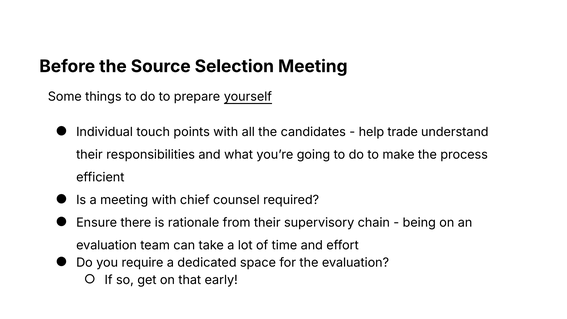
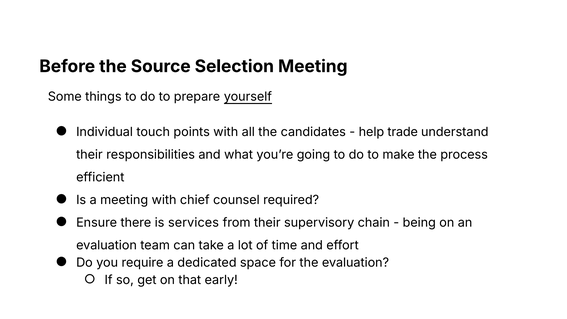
rationale: rationale -> services
